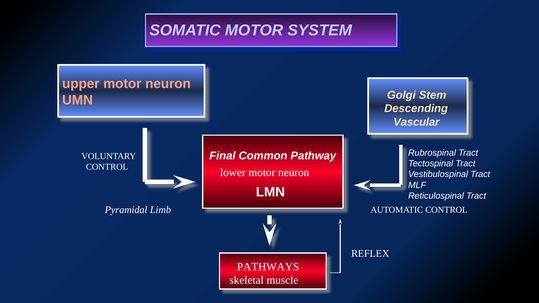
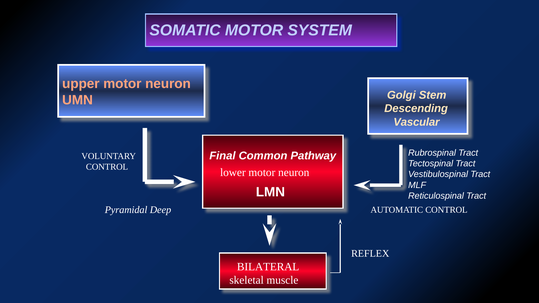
Limb: Limb -> Deep
PATHWAYS: PATHWAYS -> BILATERAL
